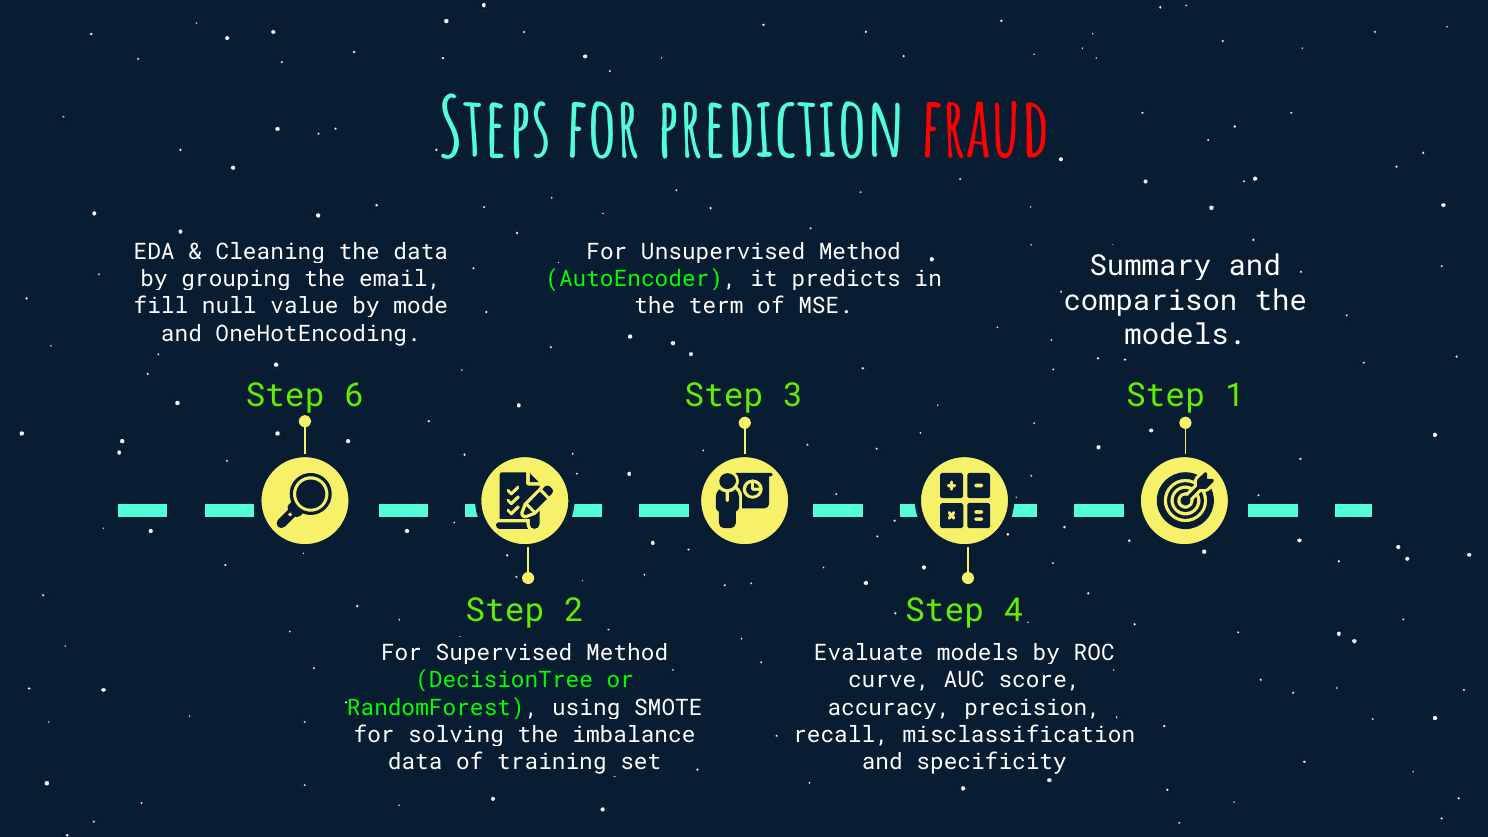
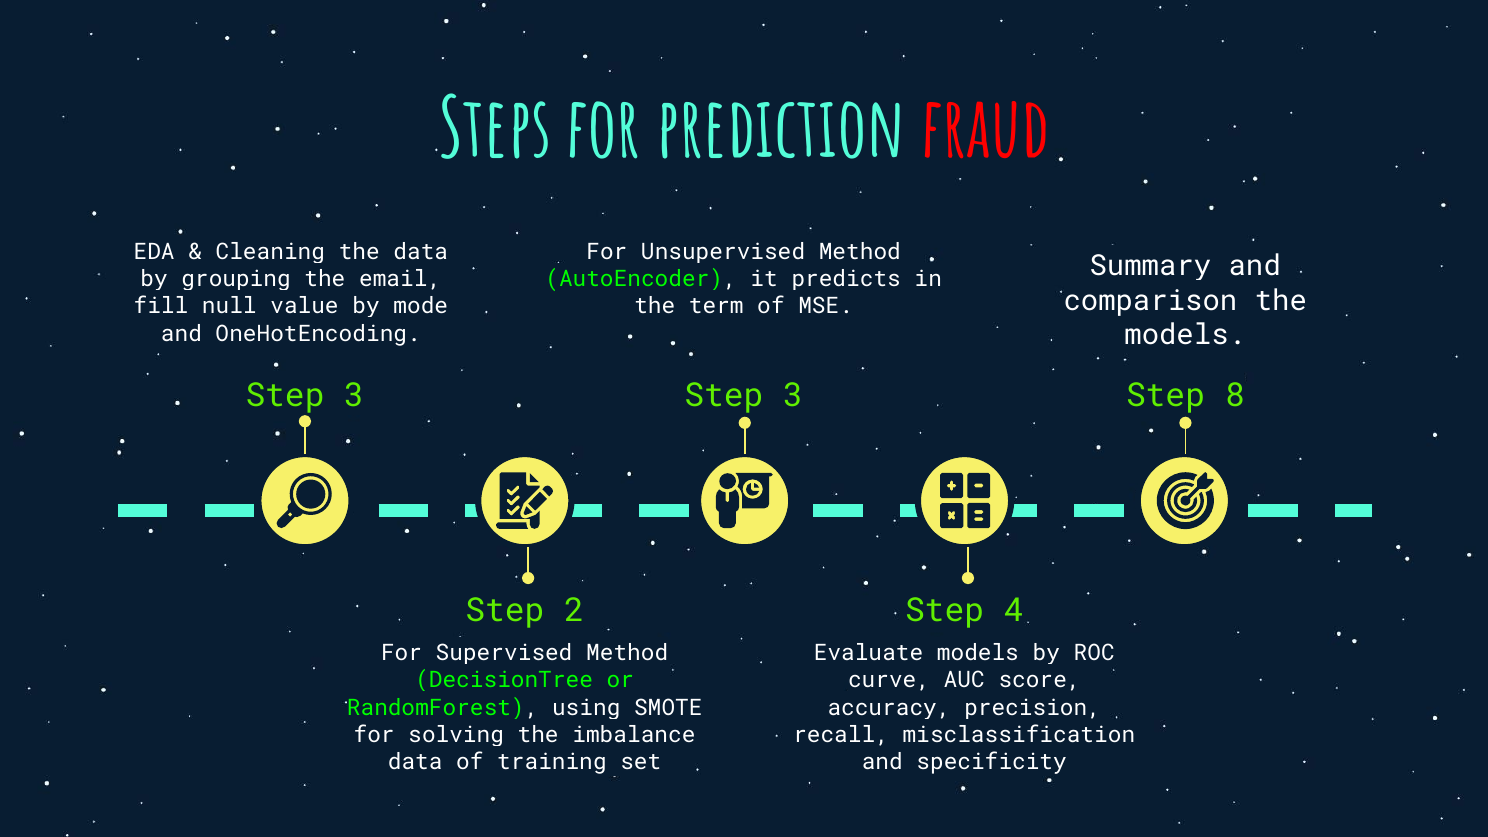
6 at (354, 395): 6 -> 3
1: 1 -> 8
